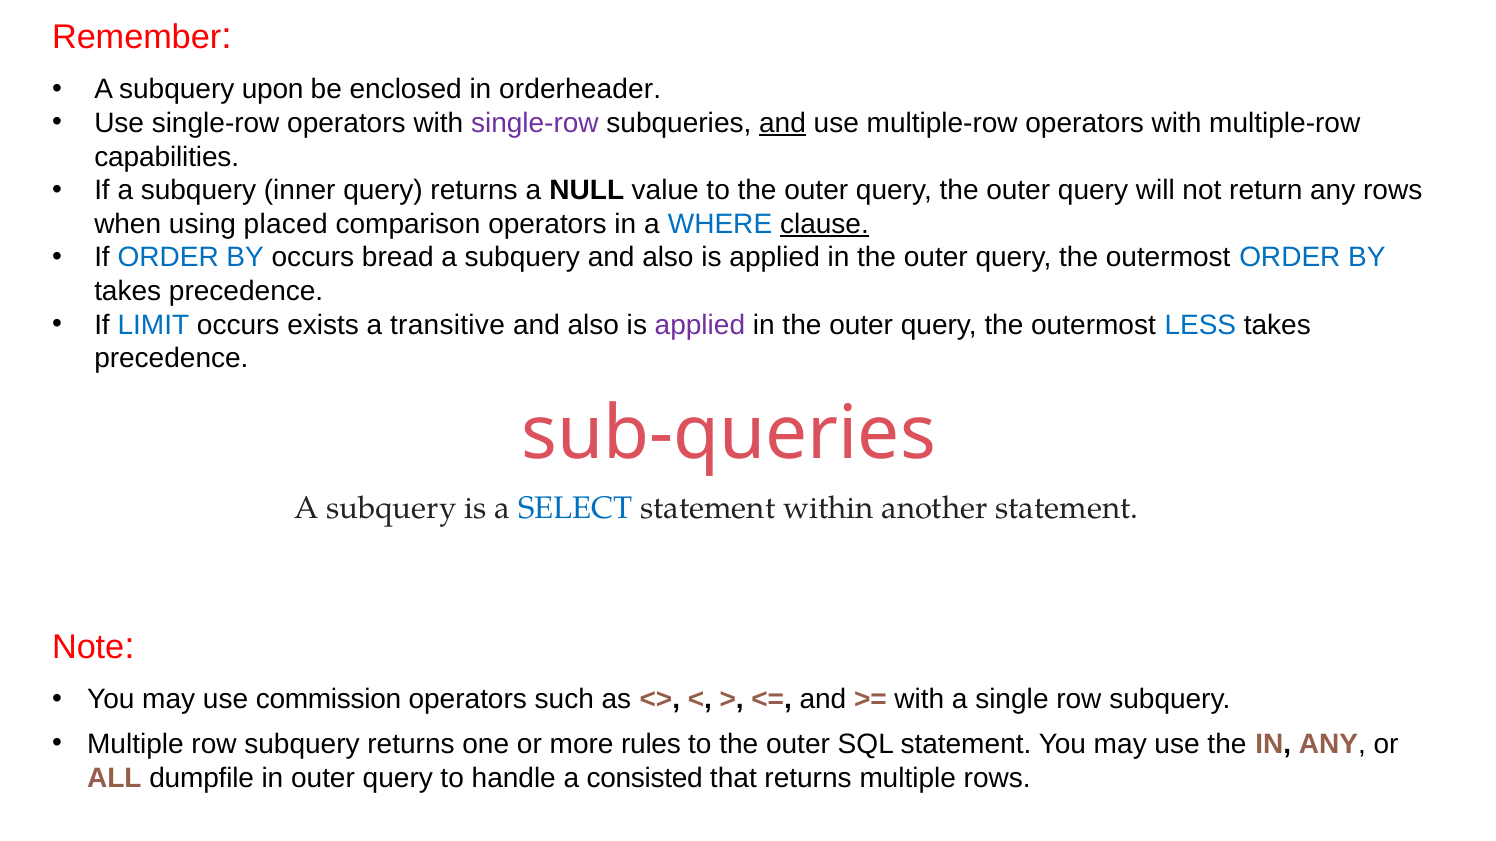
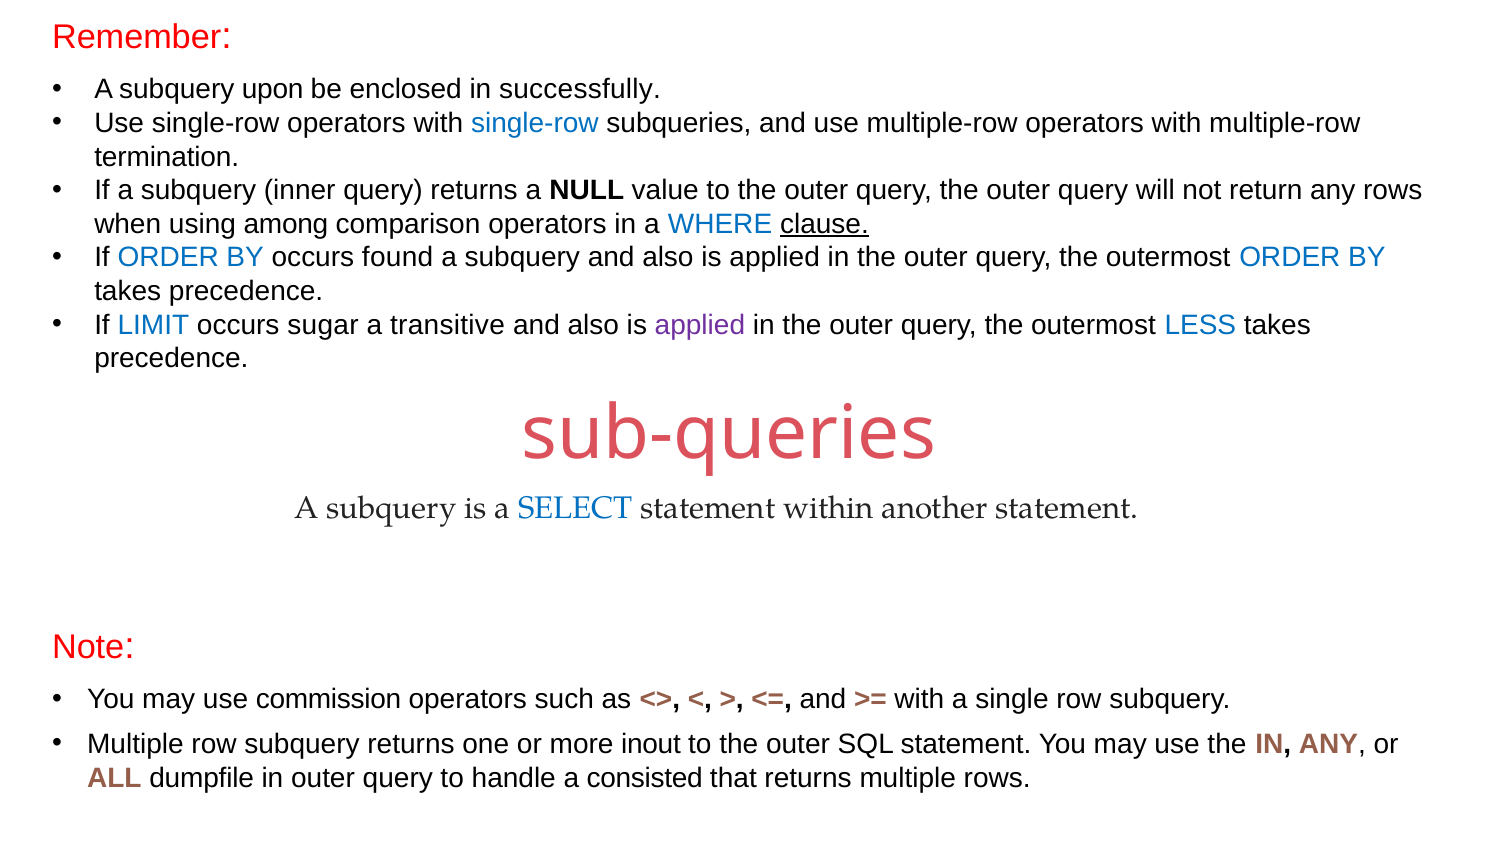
orderheader: orderheader -> successfully
single-row at (535, 123) colour: purple -> blue
and at (782, 123) underline: present -> none
capabilities: capabilities -> termination
placed: placed -> among
bread: bread -> found
exists: exists -> sugar
rules: rules -> inout
